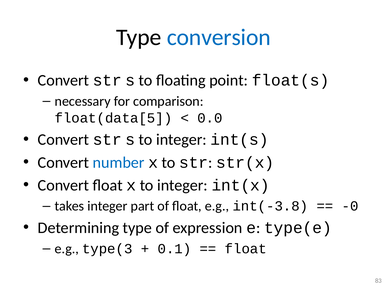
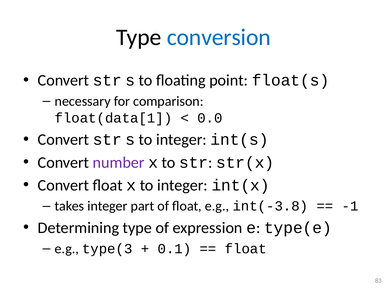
float(data[5: float(data[5 -> float(data[1
number colour: blue -> purple
-0: -0 -> -1
